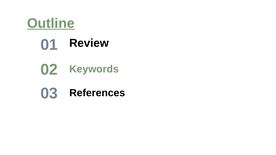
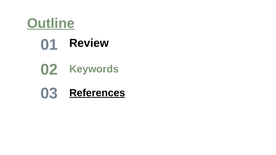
References underline: none -> present
